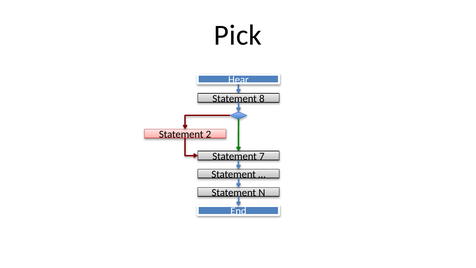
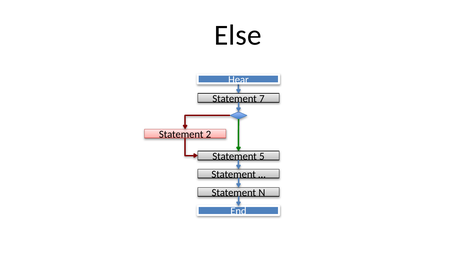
Pick: Pick -> Else
8: 8 -> 7
7: 7 -> 5
